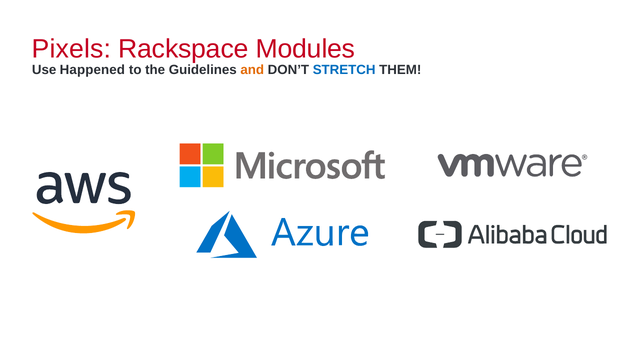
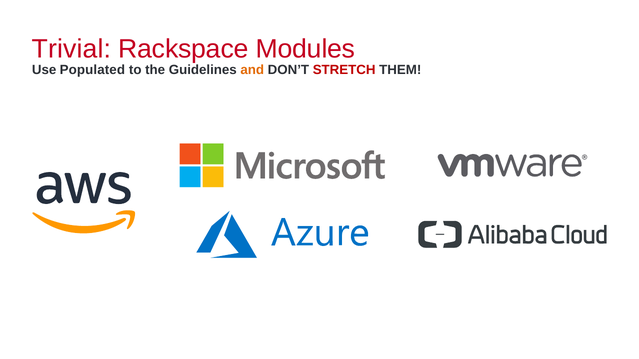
Pixels: Pixels -> Trivial
Happened: Happened -> Populated
STRETCH colour: blue -> red
